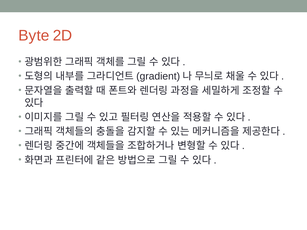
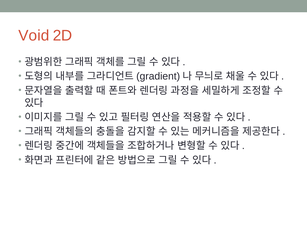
Byte: Byte -> Void
